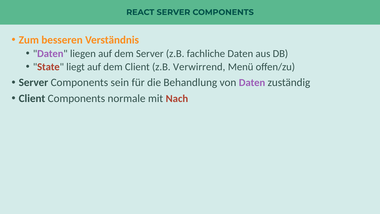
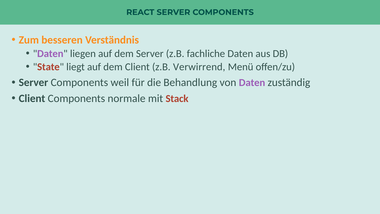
sein: sein -> weil
Nach: Nach -> Stack
